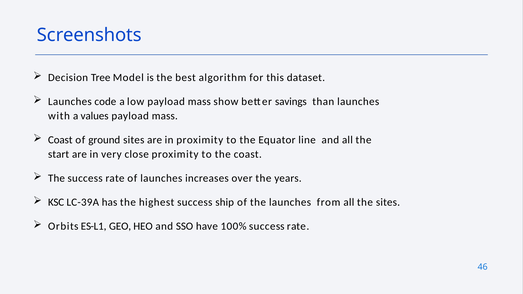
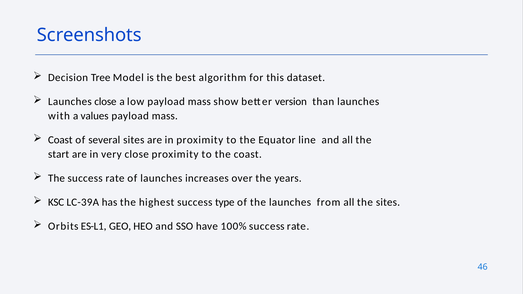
Launches code: code -> close
savings: savings -> version
ground: ground -> several
ship: ship -> type
